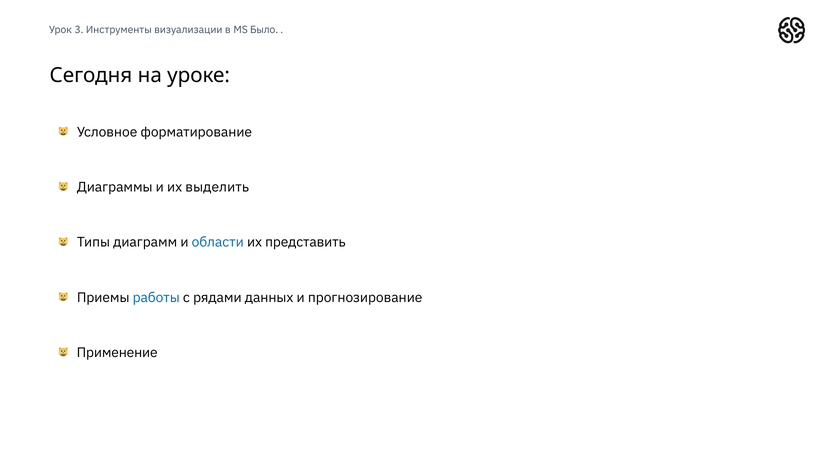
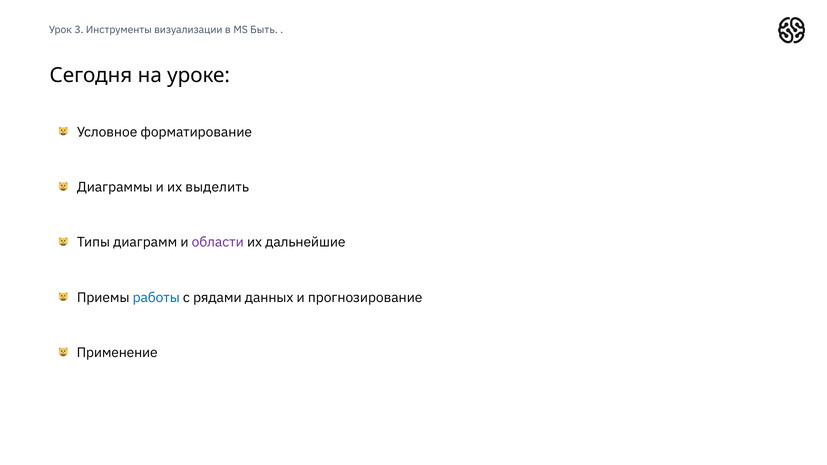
Было: Было -> Быть
области colour: blue -> purple
представить: представить -> дальнейшие
